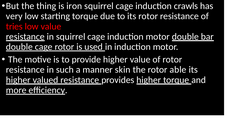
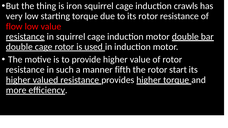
tries: tries -> flow
skin: skin -> fifth
able: able -> start
